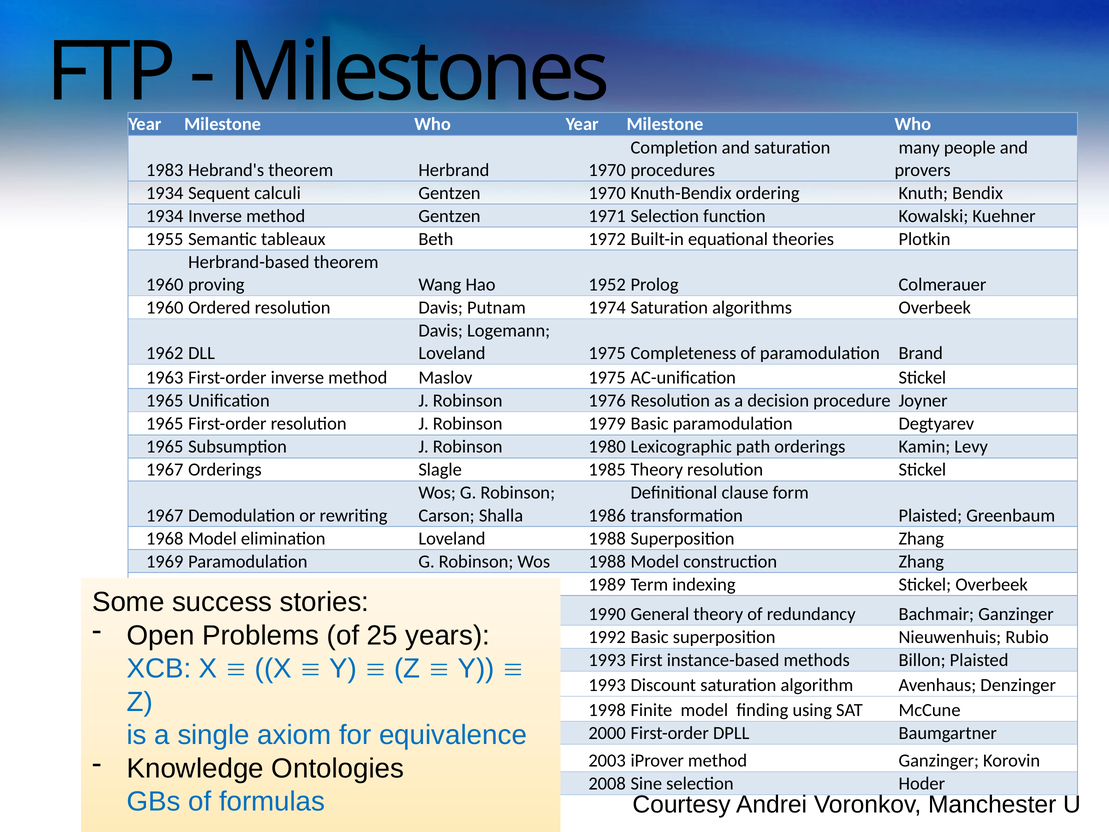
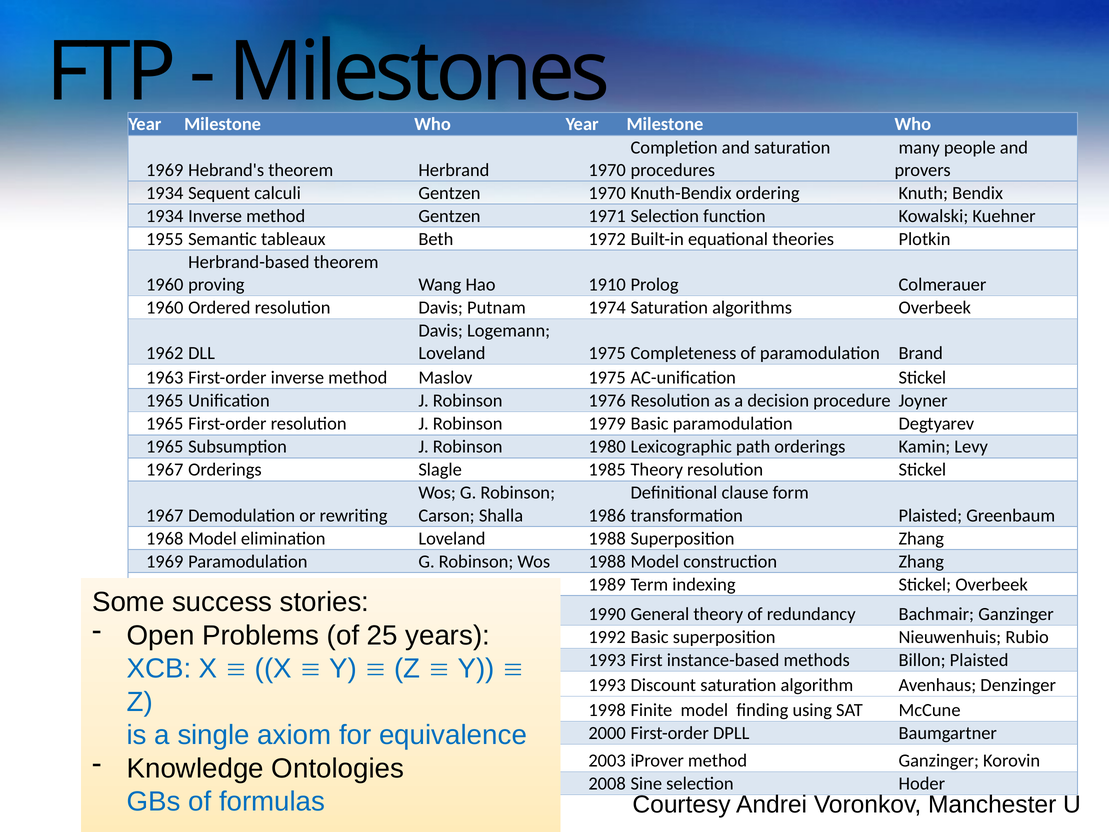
1983 at (165, 170): 1983 -> 1969
1952: 1952 -> 1910
